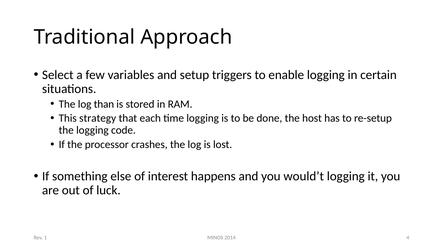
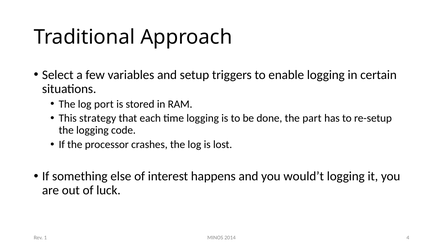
than: than -> port
host: host -> part
